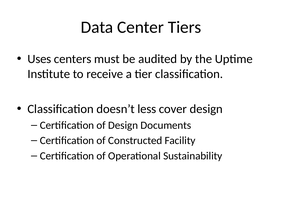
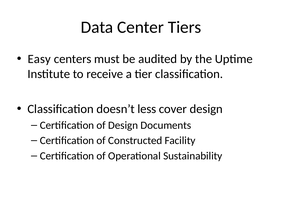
Uses: Uses -> Easy
